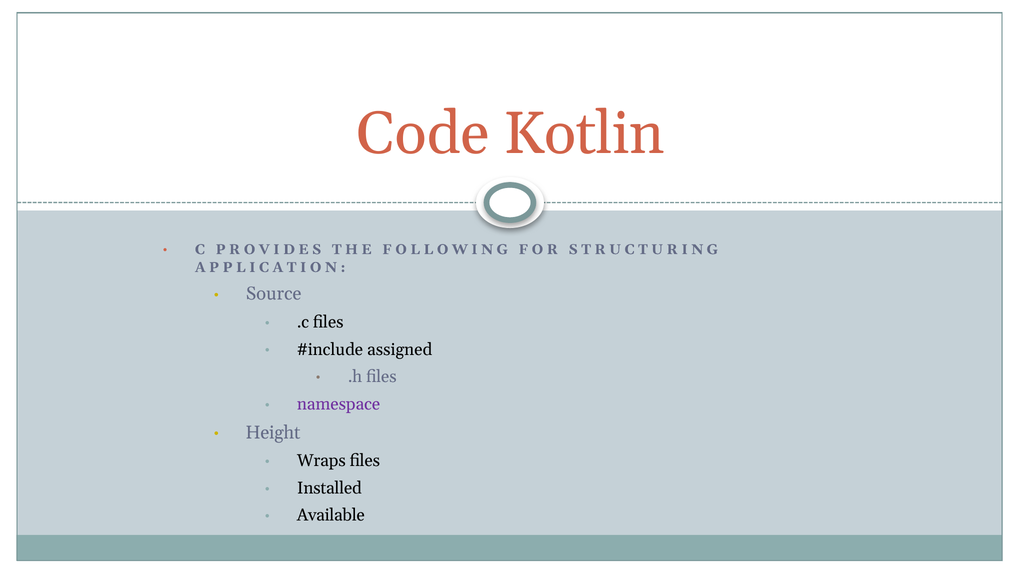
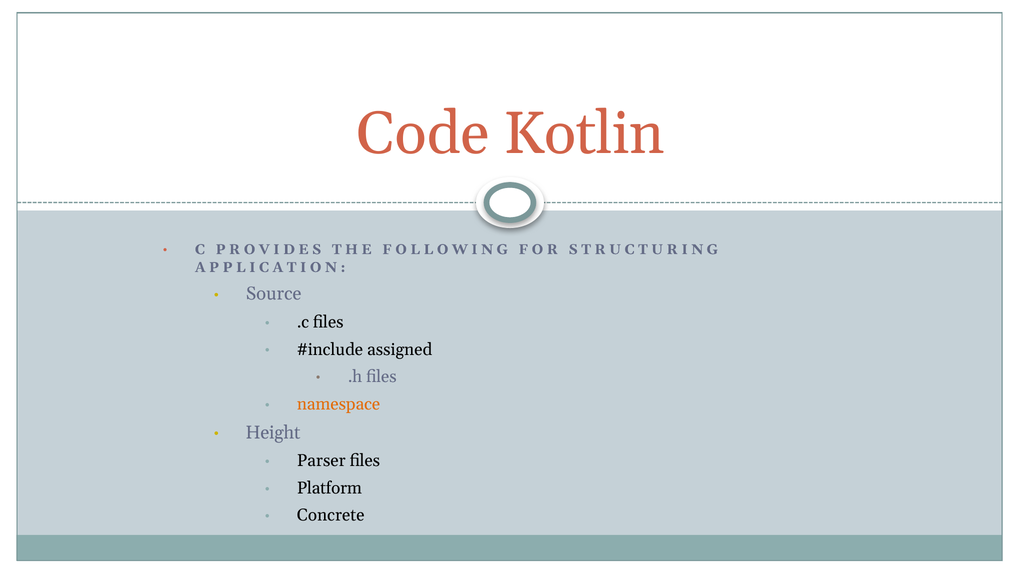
namespace colour: purple -> orange
Wraps: Wraps -> Parser
Installed: Installed -> Platform
Available: Available -> Concrete
